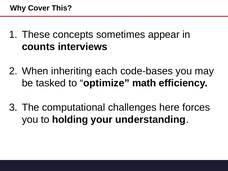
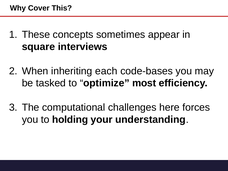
counts: counts -> square
math: math -> most
